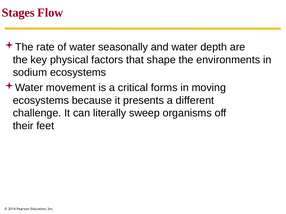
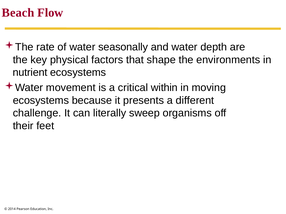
Stages: Stages -> Beach
sodium: sodium -> nutrient
forms: forms -> within
